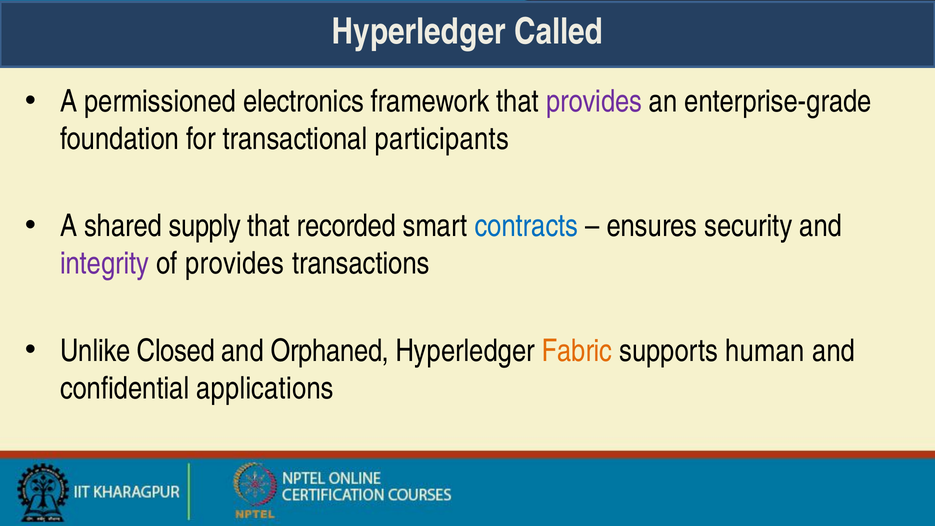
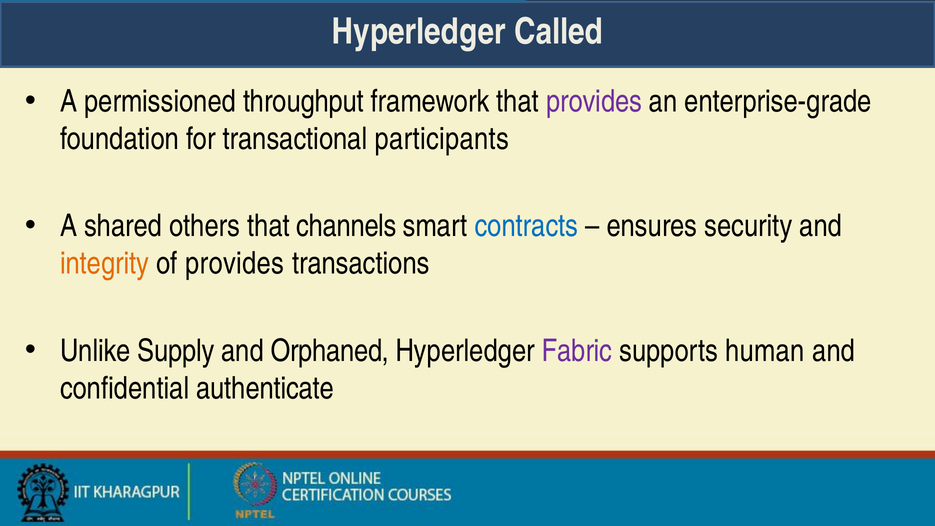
electronics: electronics -> throughput
supply: supply -> others
recorded: recorded -> channels
integrity colour: purple -> orange
Closed: Closed -> Supply
Fabric colour: orange -> purple
applications: applications -> authenticate
